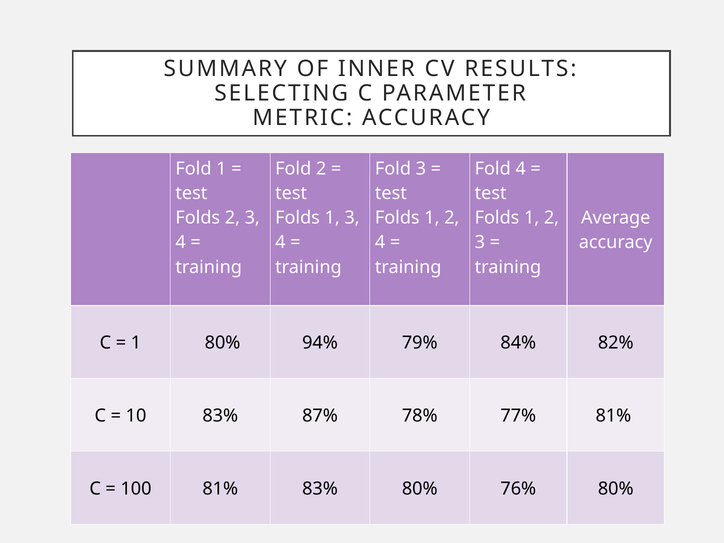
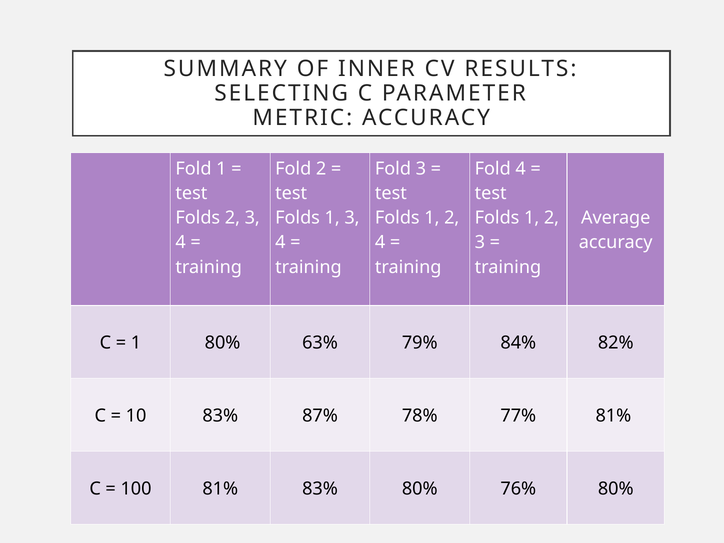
94%: 94% -> 63%
